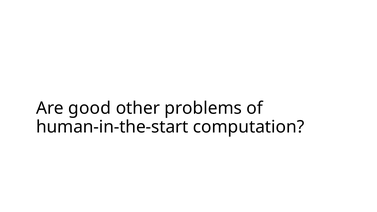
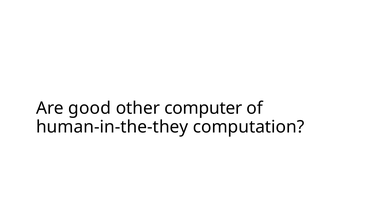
problems: problems -> computer
human-in-the-start: human-in-the-start -> human-in-the-they
